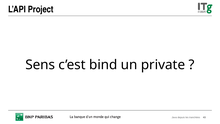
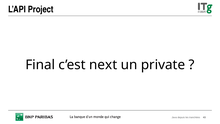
Sens: Sens -> Final
bind: bind -> next
